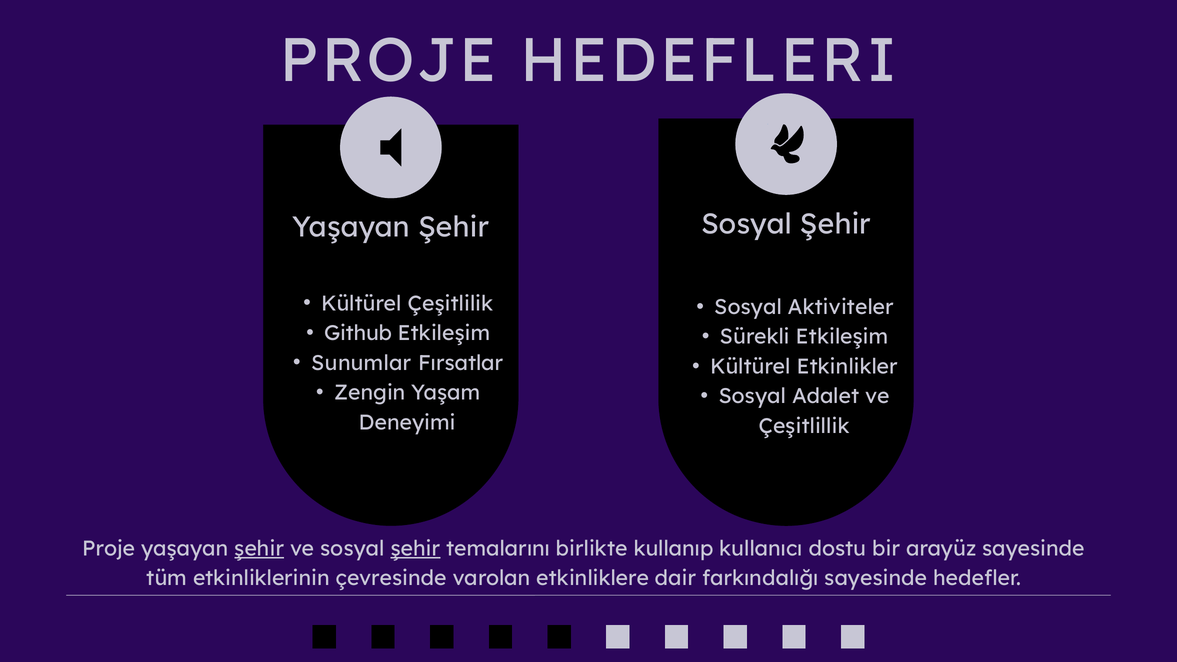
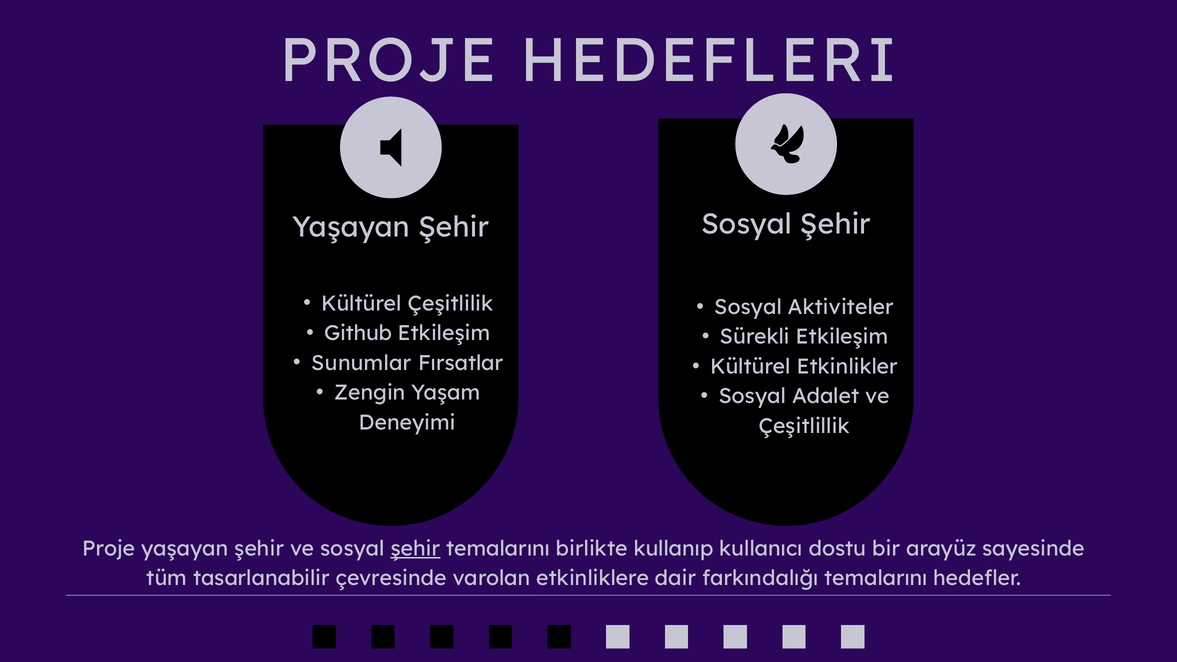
şehir at (259, 549) underline: present -> none
etkinliklerinin: etkinliklerinin -> tasarlanabilir
farkındalığı sayesinde: sayesinde -> temalarını
